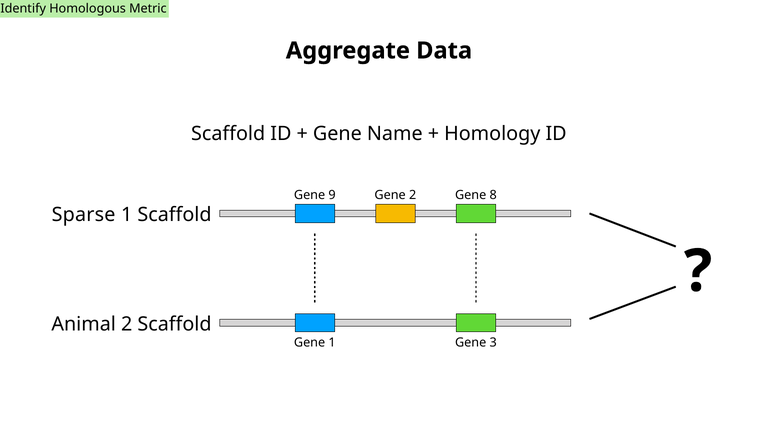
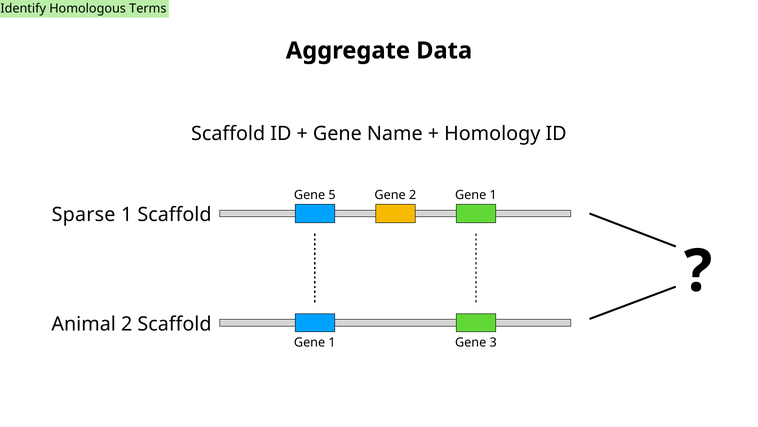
Metric: Metric -> Terms
9: 9 -> 5
2 Gene 8: 8 -> 1
